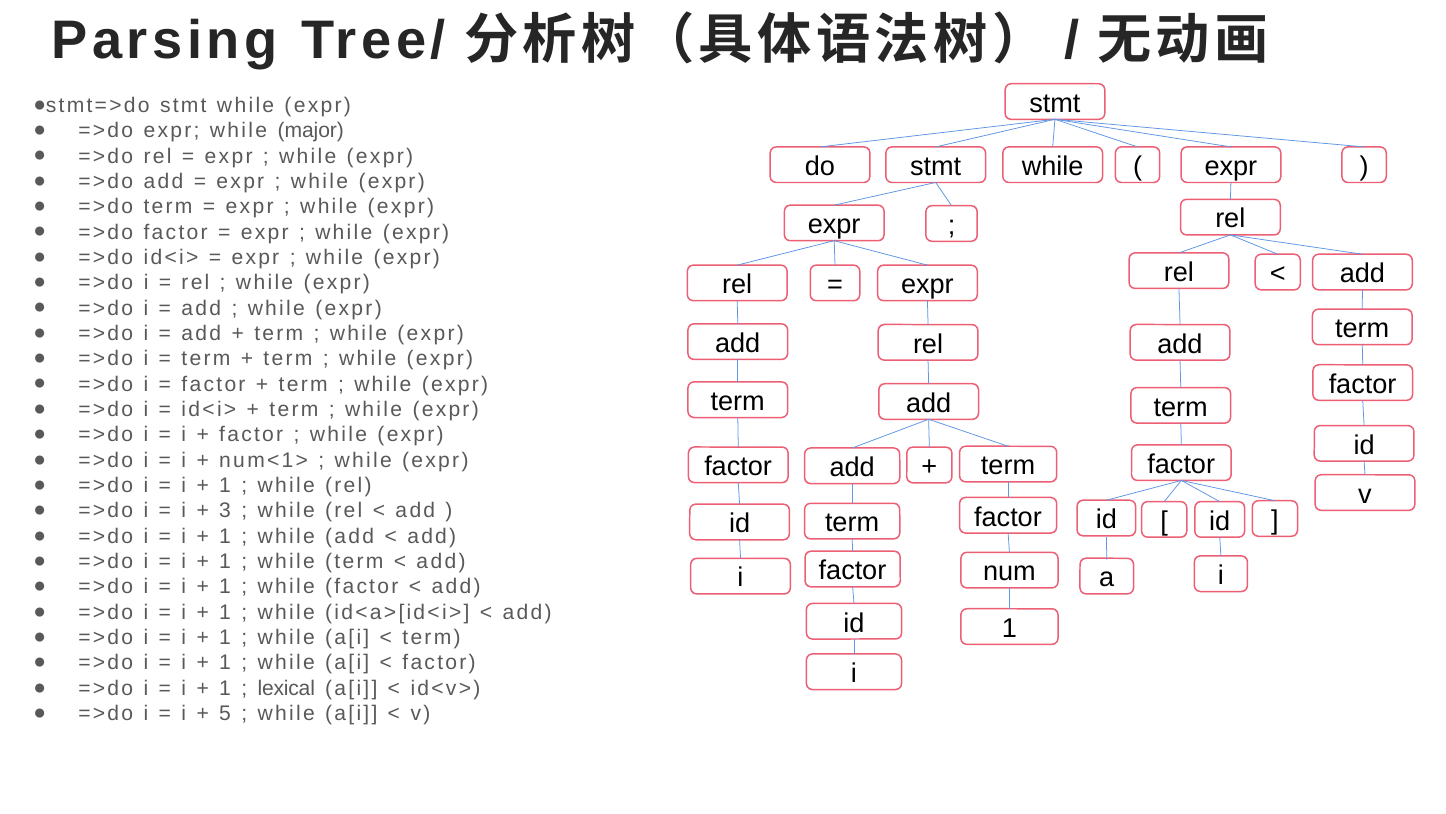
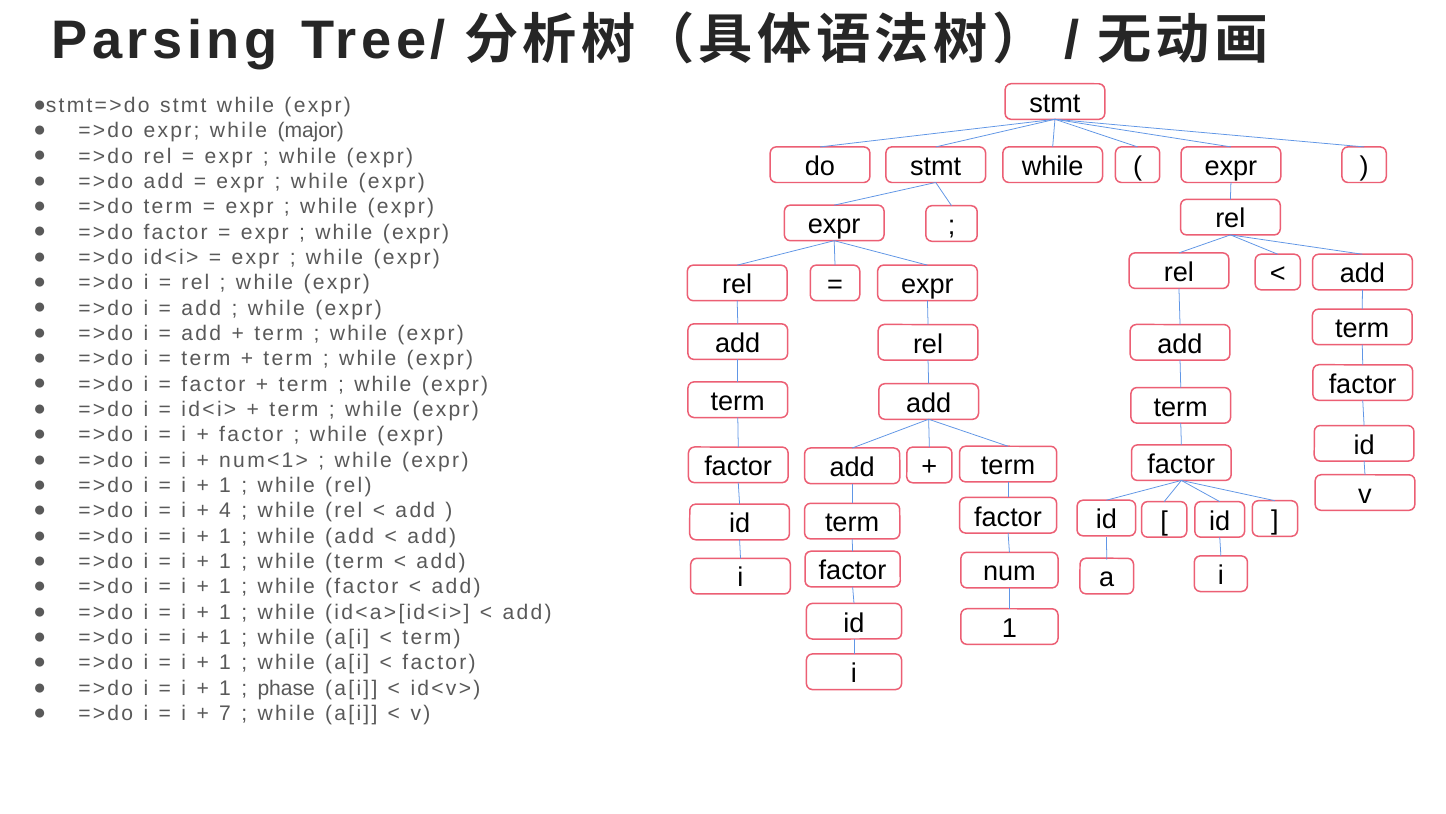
3: 3 -> 4
lexical: lexical -> phase
5: 5 -> 7
